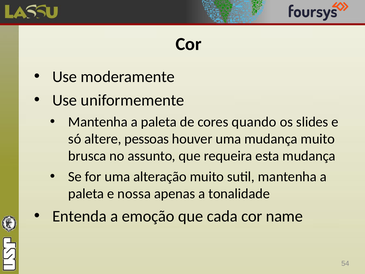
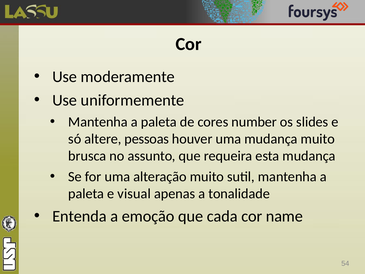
quando: quando -> number
nossa: nossa -> visual
